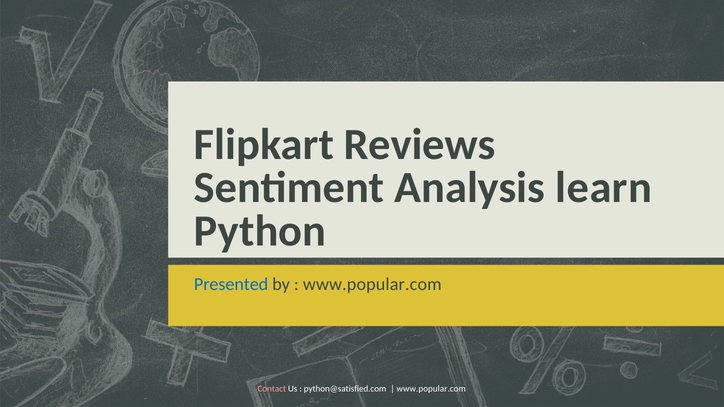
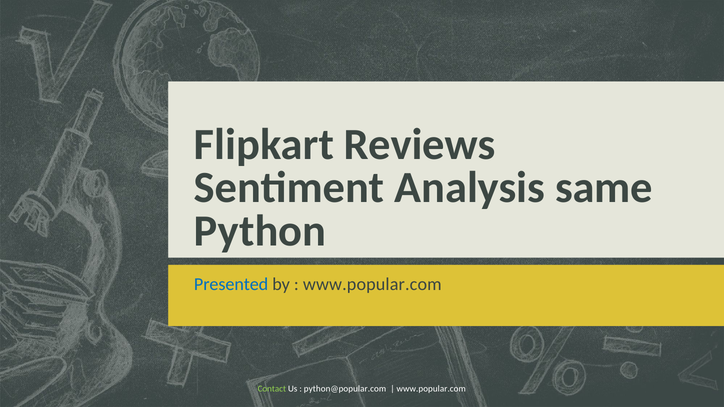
learn: learn -> same
Contact colour: pink -> light green
python@satisfied.com: python@satisfied.com -> python@popular.com
